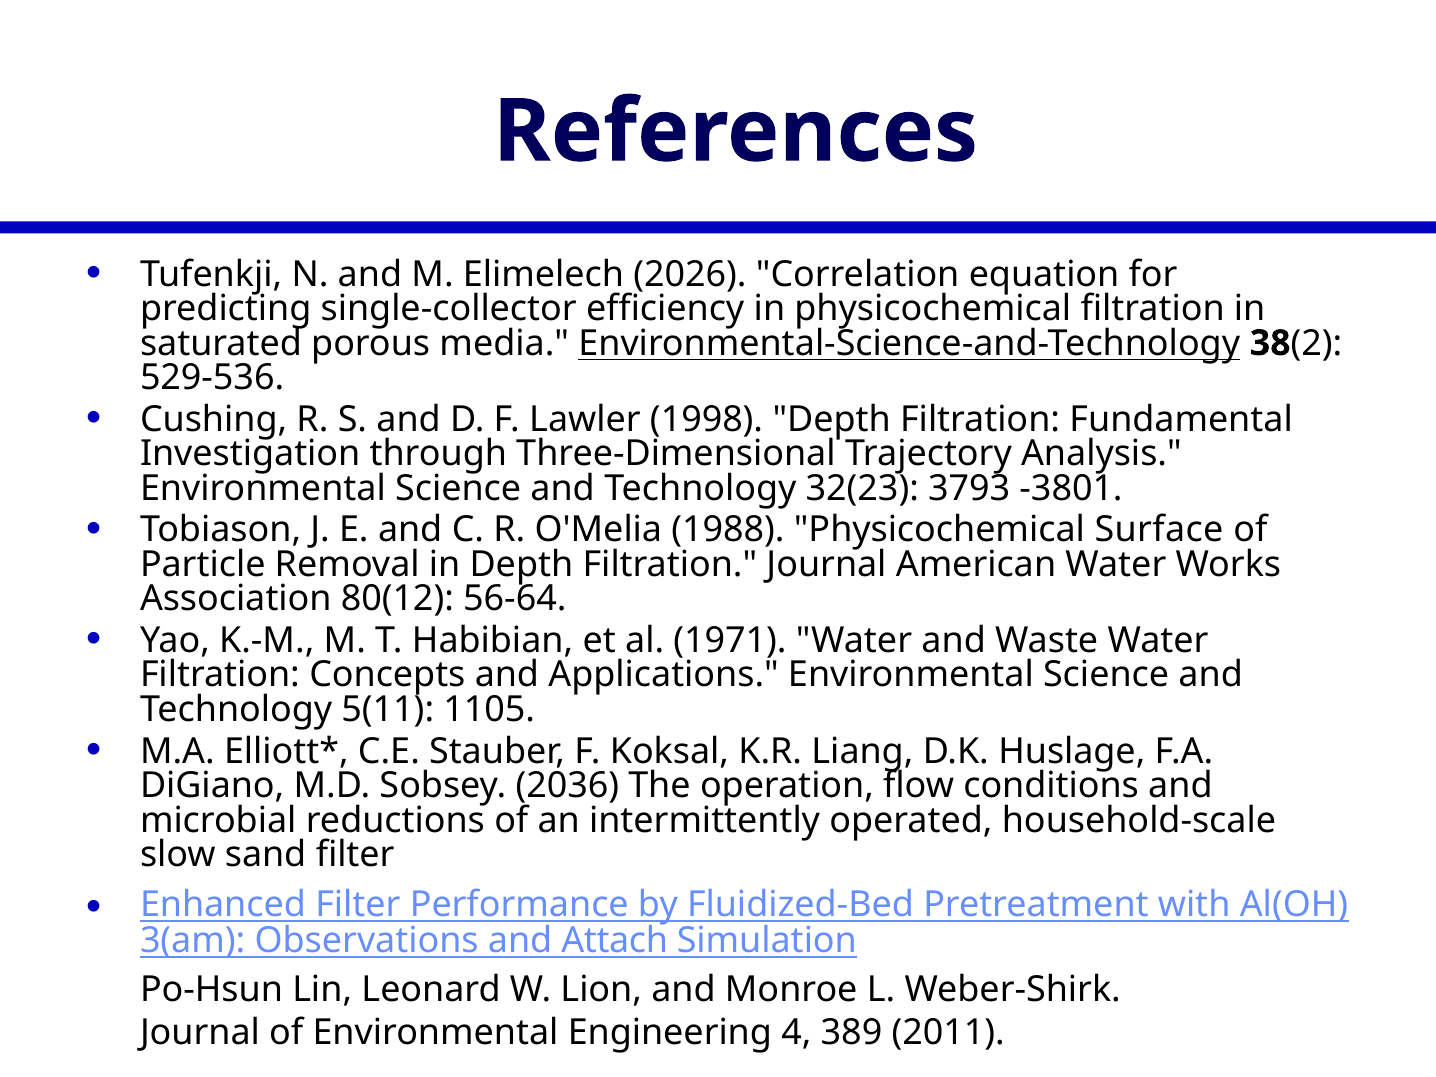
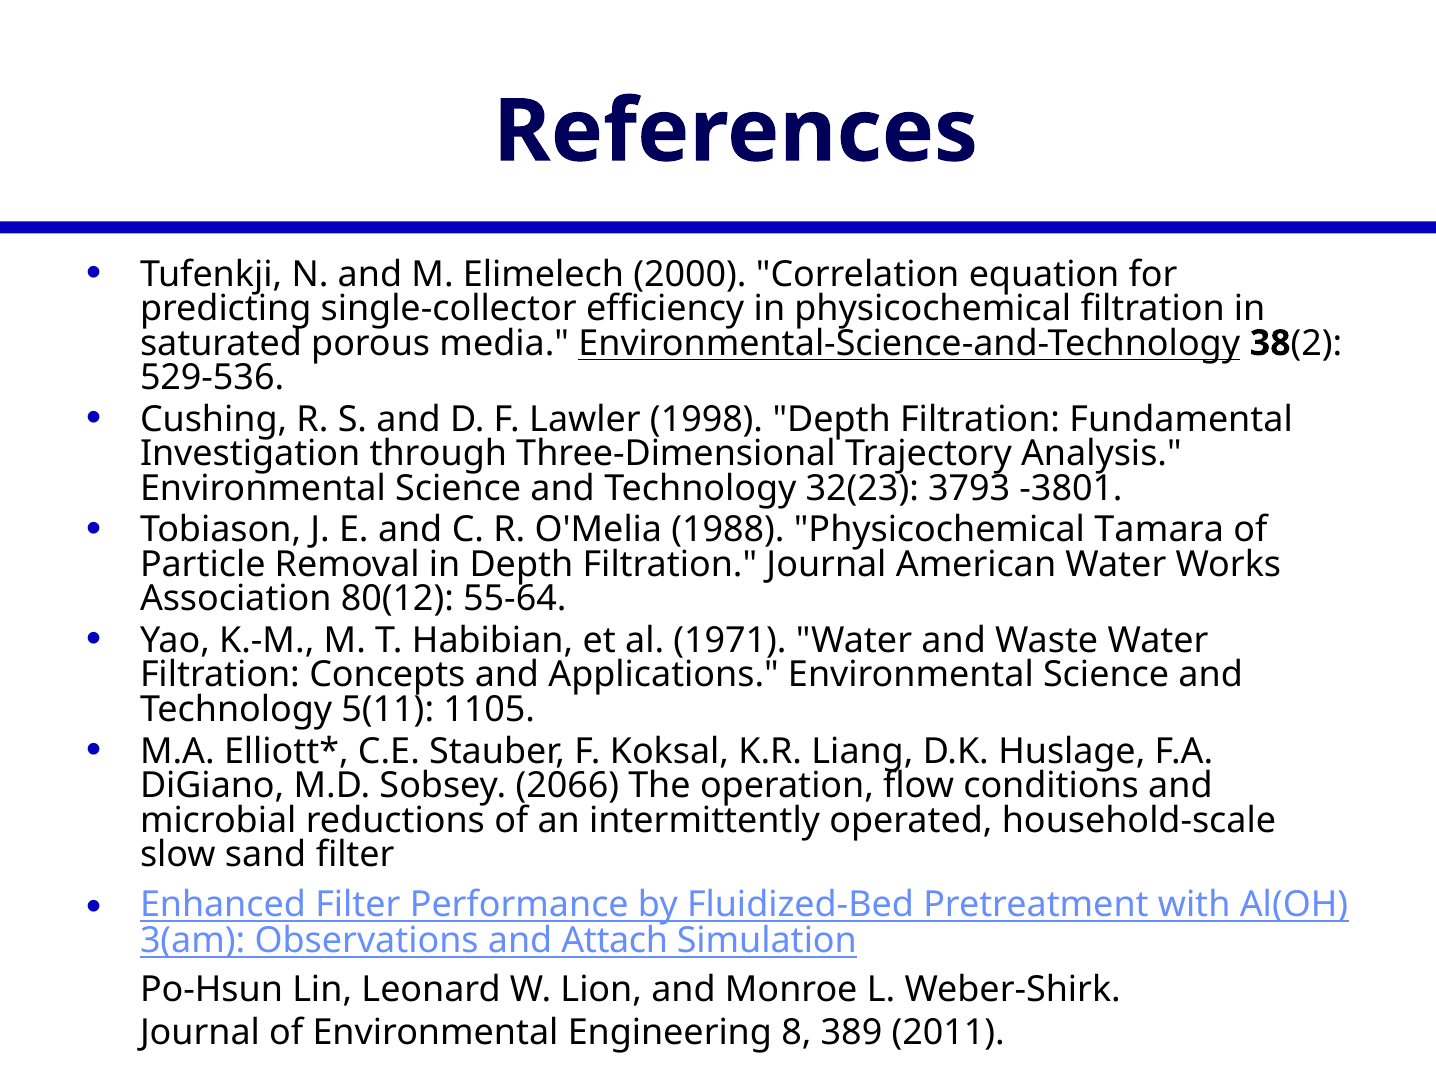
2026: 2026 -> 2000
Surface: Surface -> Tamara
56-64: 56-64 -> 55-64
2036: 2036 -> 2066
4: 4 -> 8
